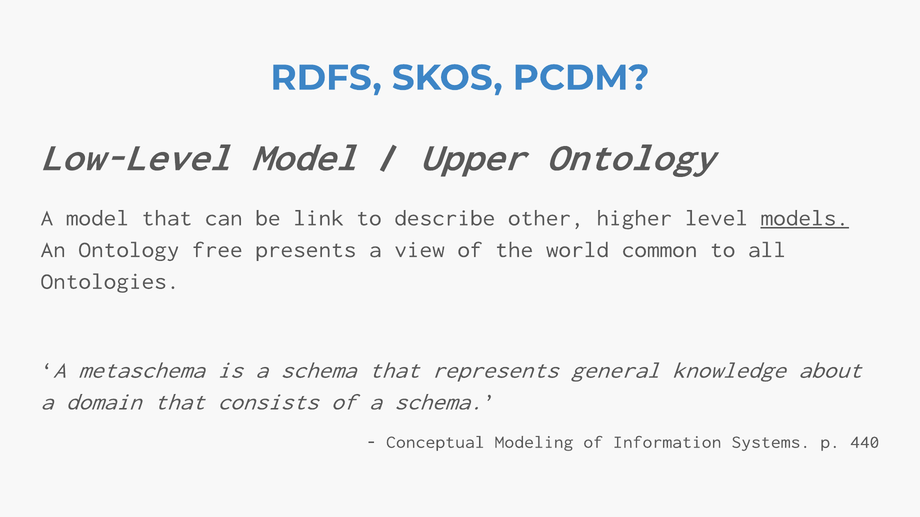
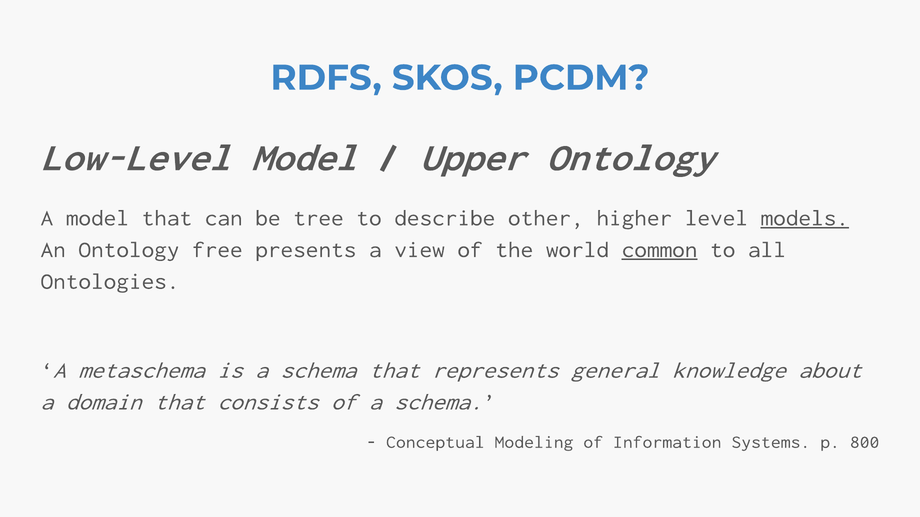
link: link -> tree
common underline: none -> present
440: 440 -> 800
